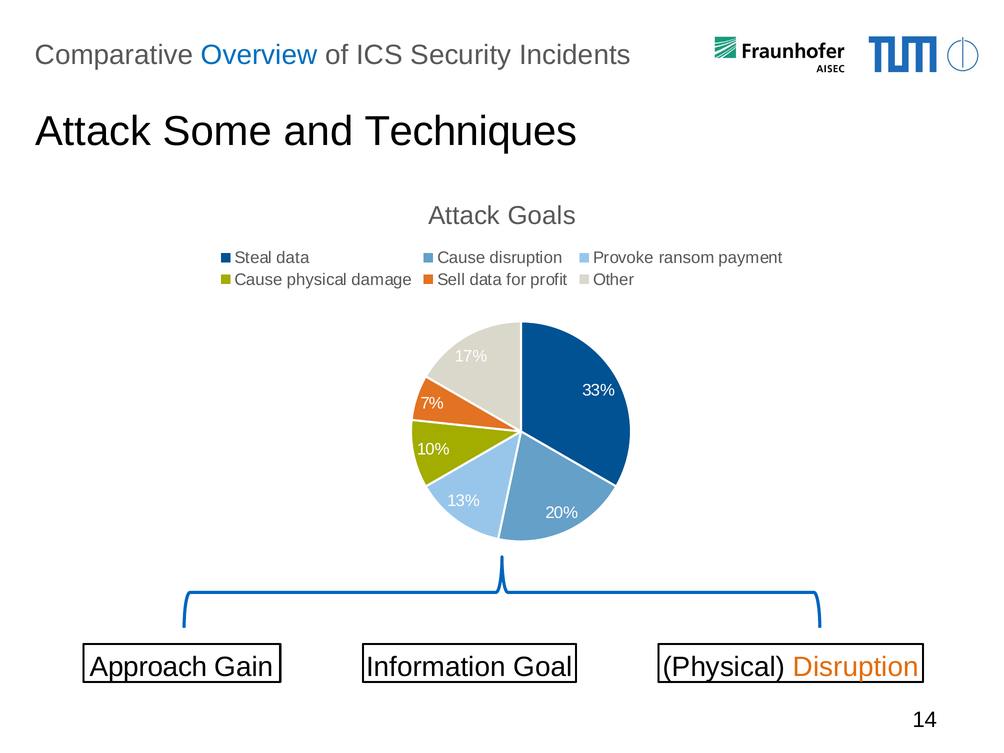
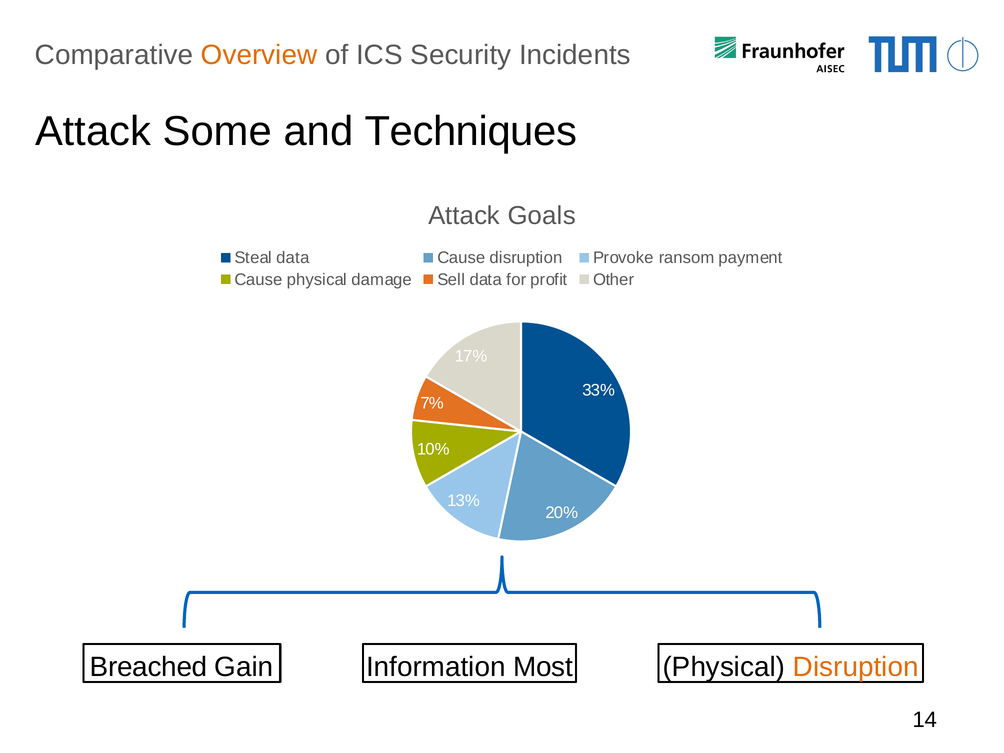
Overview colour: blue -> orange
Approach: Approach -> Breached
Goal: Goal -> Most
